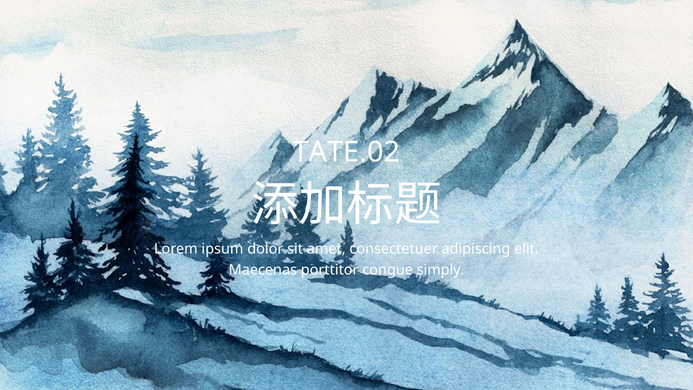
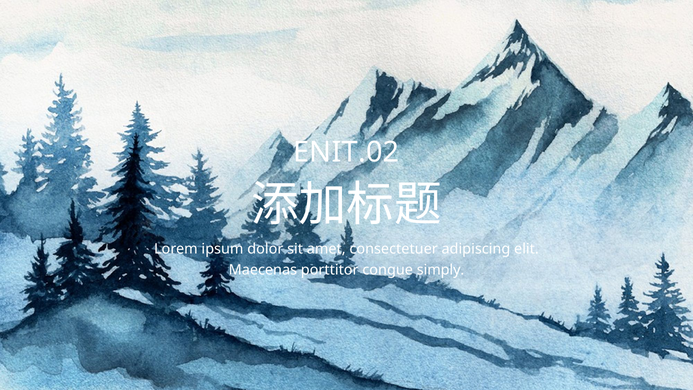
TATE.02: TATE.02 -> ENIT.02
